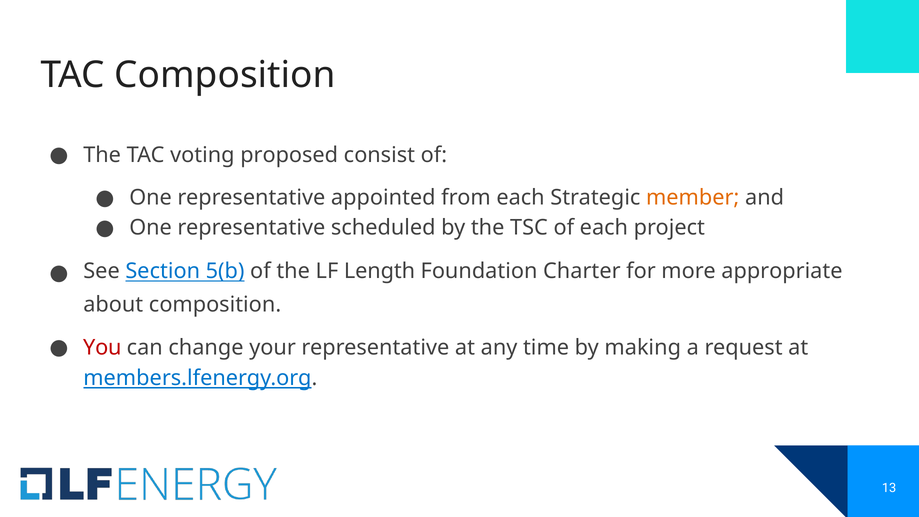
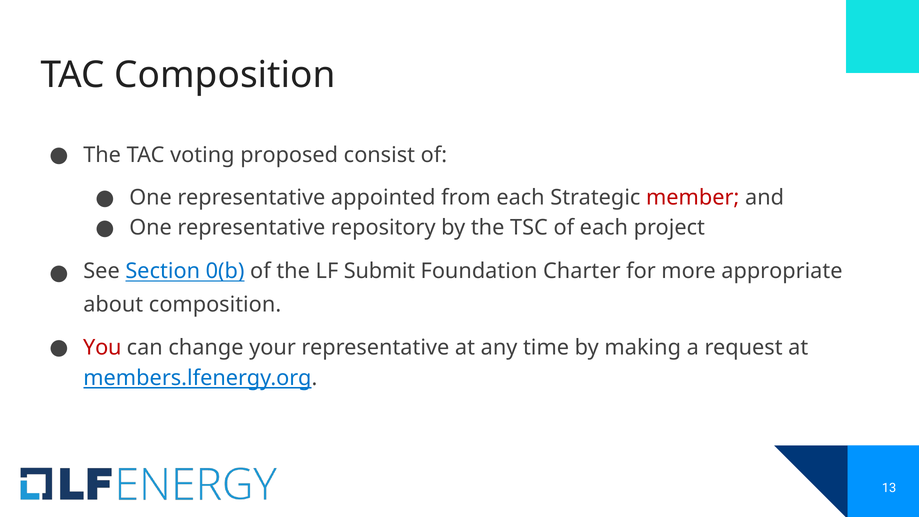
member colour: orange -> red
scheduled: scheduled -> repository
5(b: 5(b -> 0(b
Length: Length -> Submit
